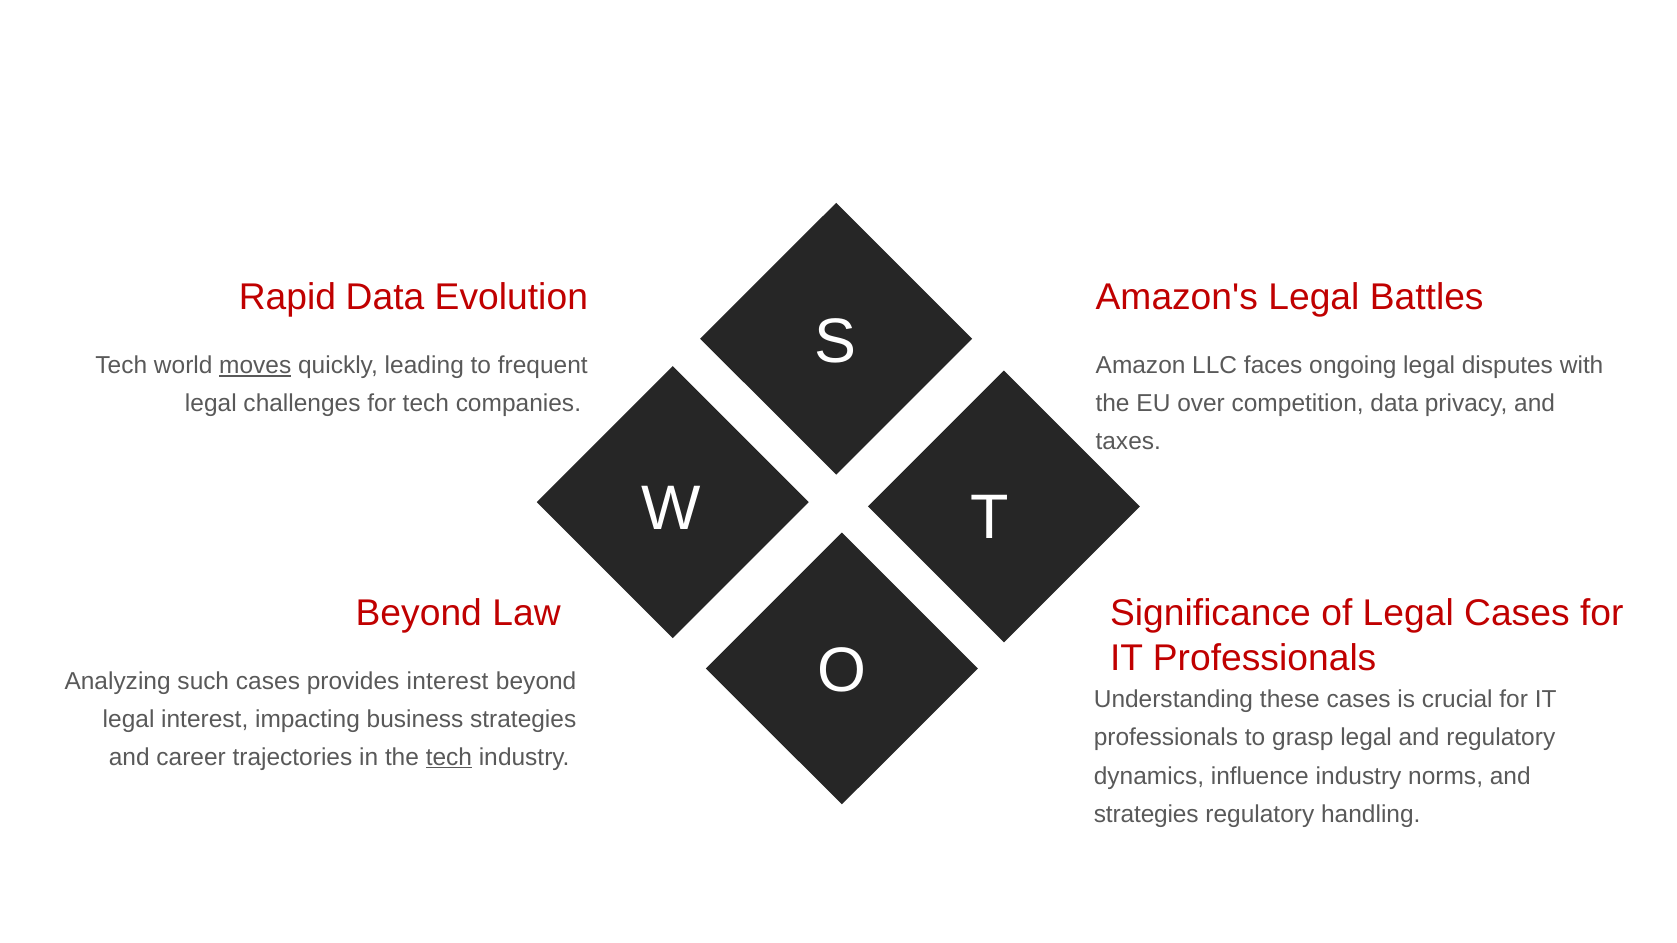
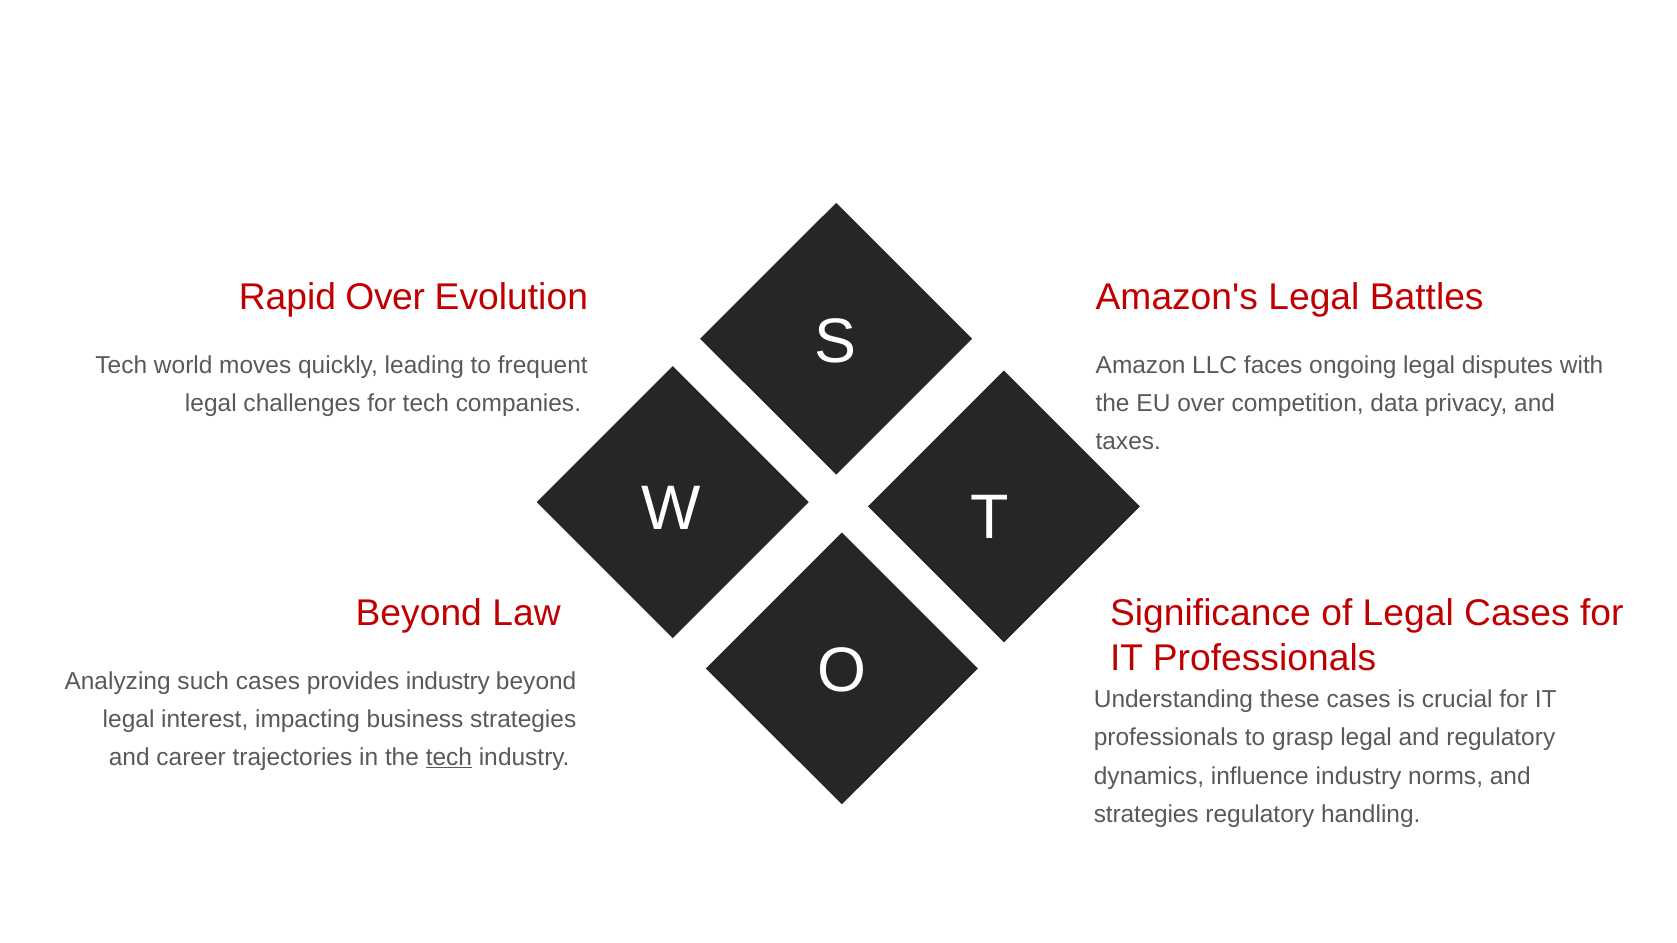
Rapid Data: Data -> Over
moves underline: present -> none
provides interest: interest -> industry
